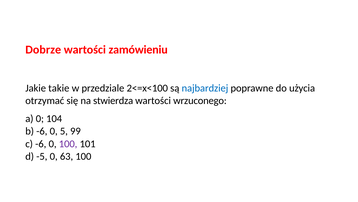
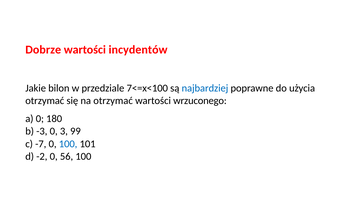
zamówieniu: zamówieniu -> incydentów
takie: takie -> bilon
2<=x<100: 2<=x<100 -> 7<=x<100
na stwierdza: stwierdza -> otrzymać
104: 104 -> 180
b -6: -6 -> -3
5: 5 -> 3
c -6: -6 -> -7
100 at (68, 143) colour: purple -> blue
-5: -5 -> -2
63: 63 -> 56
